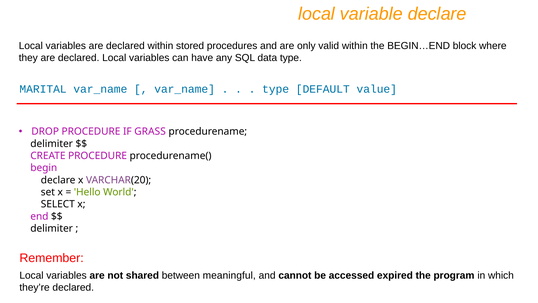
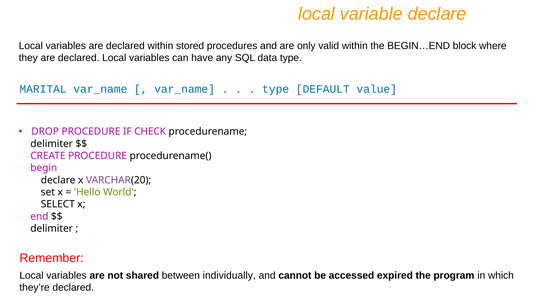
GRASS: GRASS -> CHECK
meaningful: meaningful -> individually
